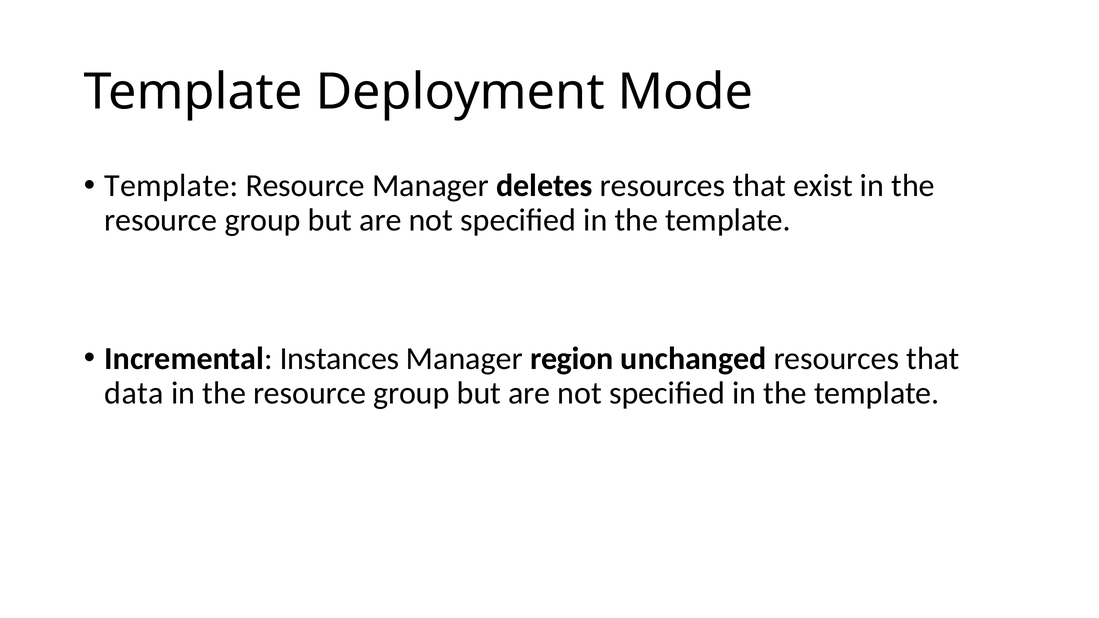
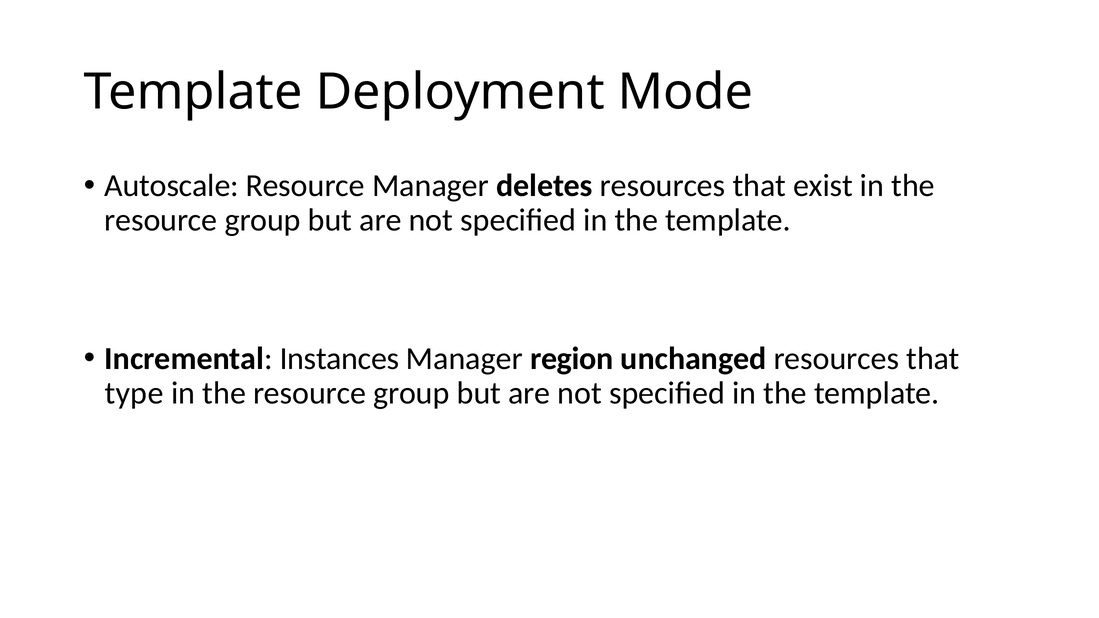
Template at (171, 186): Template -> Autoscale
data: data -> type
